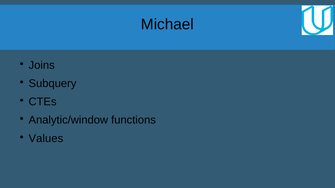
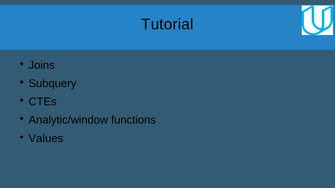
Michael: Michael -> Tutorial
